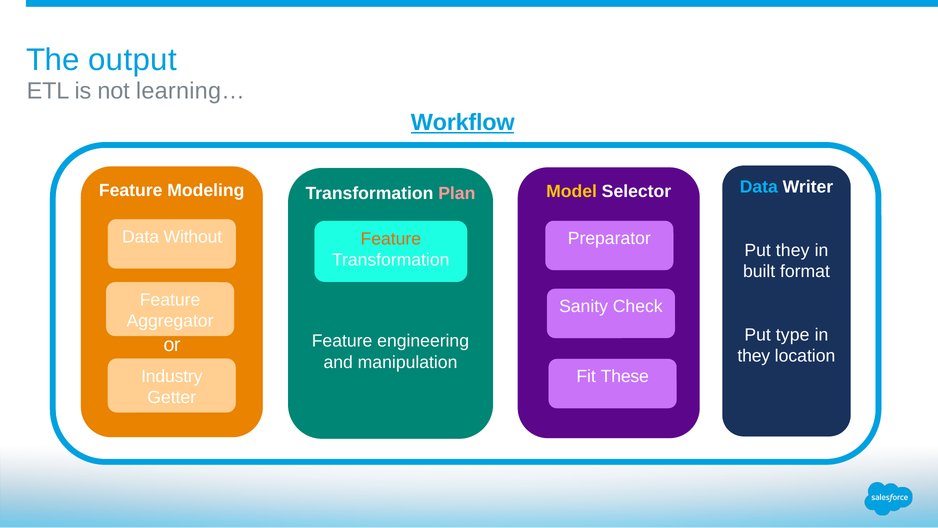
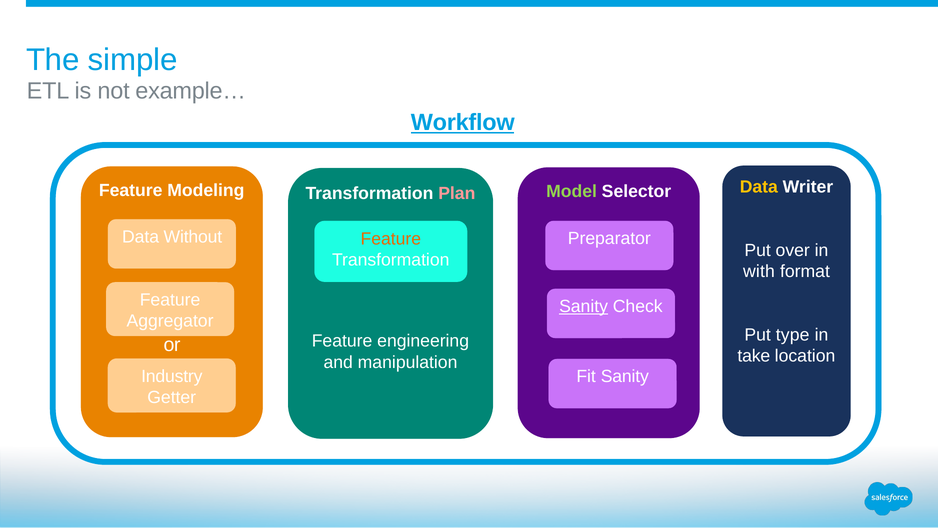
output: output -> simple
learning…: learning… -> example…
Model colour: yellow -> light green
Data at (759, 187) colour: light blue -> yellow
Put they: they -> over
built: built -> with
Sanity at (584, 306) underline: none -> present
they at (754, 356): they -> take
Fit These: These -> Sanity
